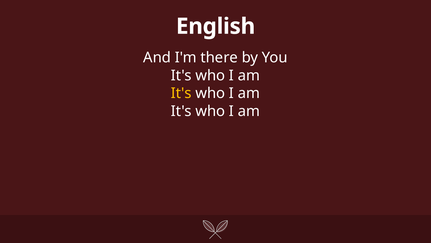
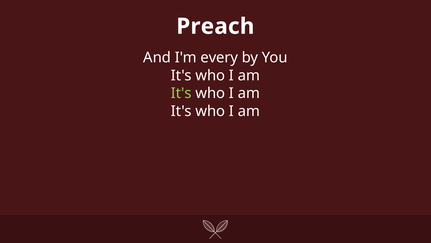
English: English -> Preach
there: there -> every
It's at (181, 93) colour: yellow -> light green
